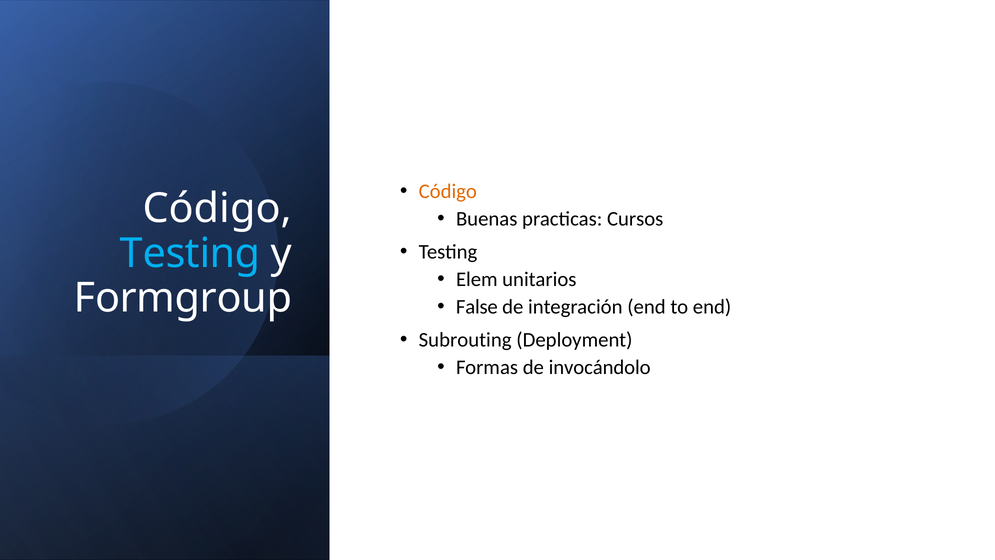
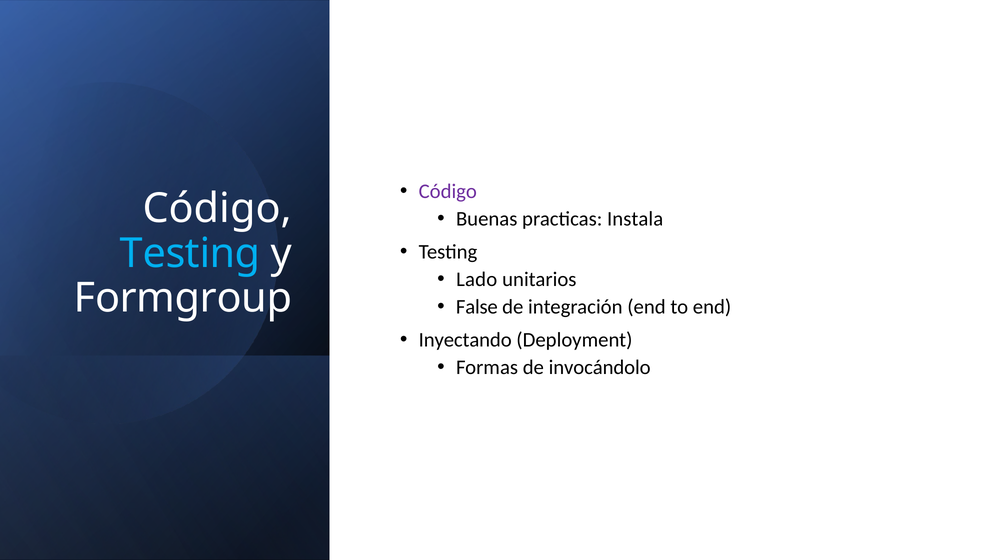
Código at (448, 191) colour: orange -> purple
Cursos: Cursos -> Instala
Elem: Elem -> Lado
Subrouting: Subrouting -> Inyectando
